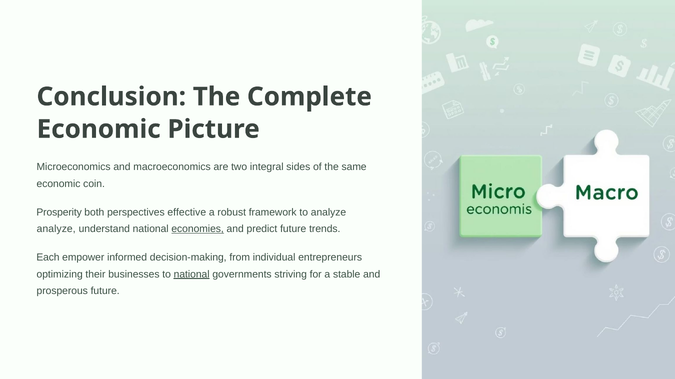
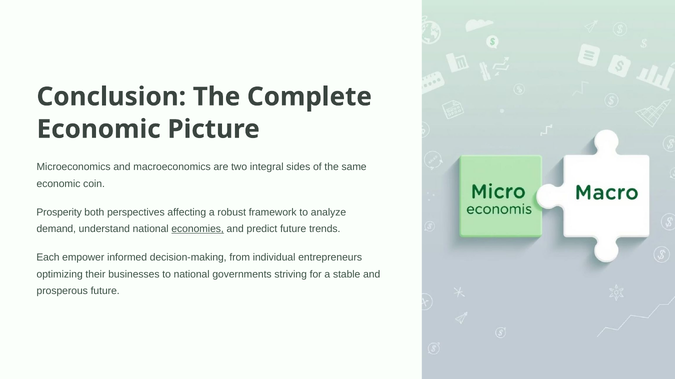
effective: effective -> affecting
analyze at (56, 229): analyze -> demand
national at (192, 275) underline: present -> none
